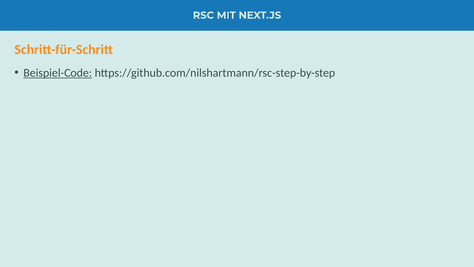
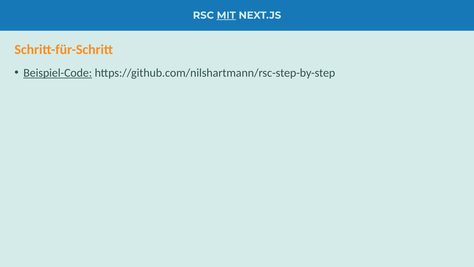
MIT underline: none -> present
